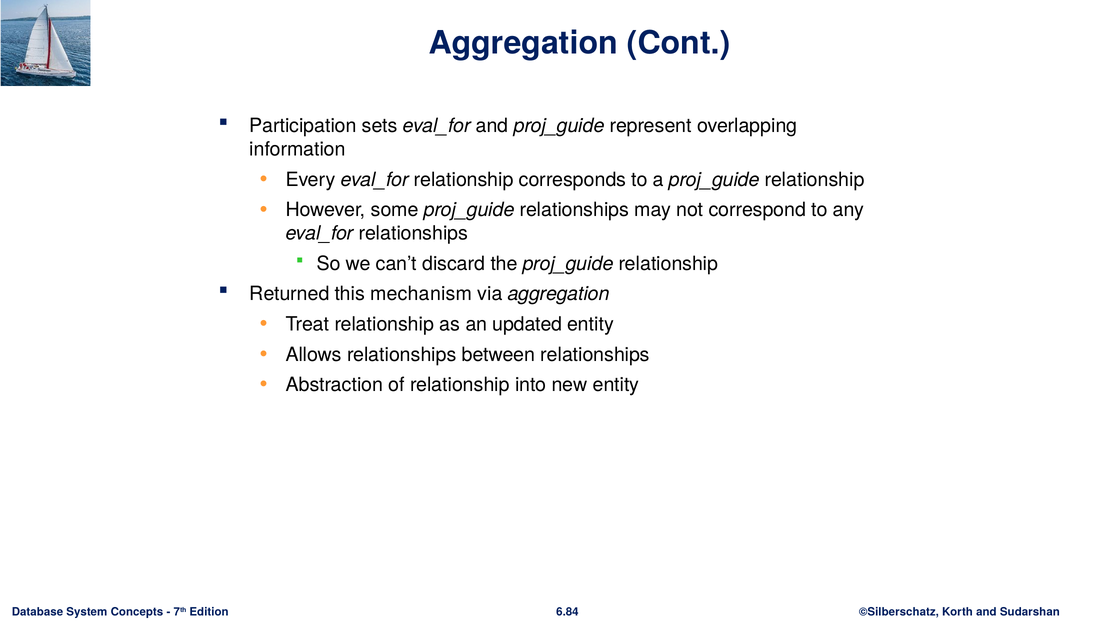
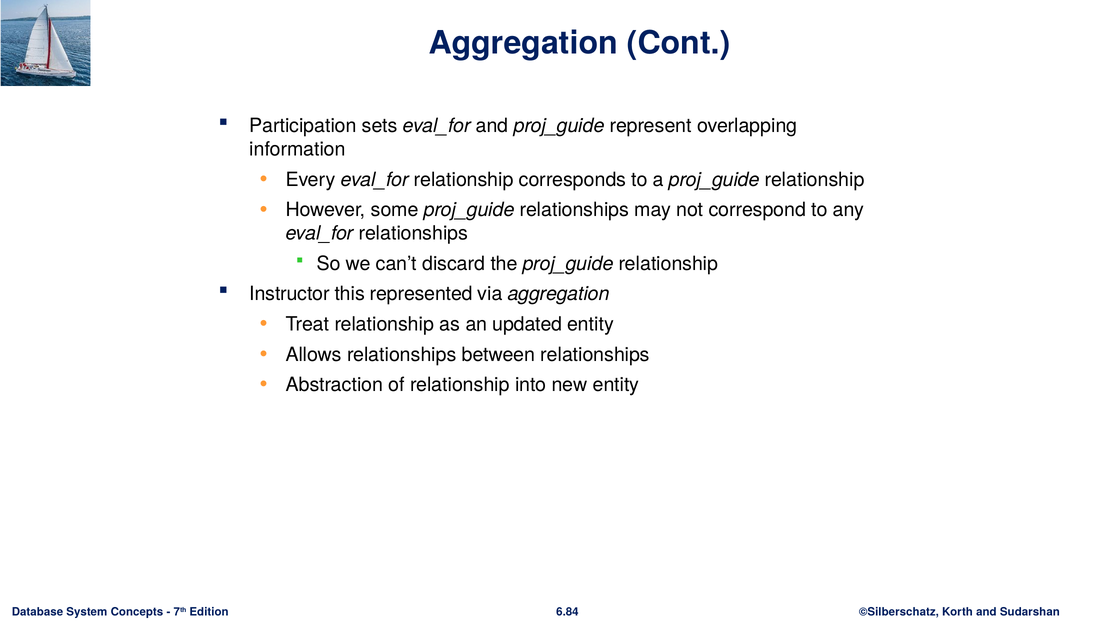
Returned: Returned -> Instructor
mechanism: mechanism -> represented
